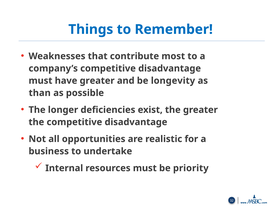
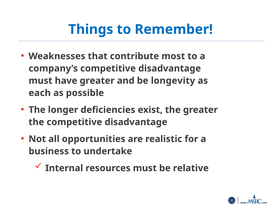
than: than -> each
priority: priority -> relative
